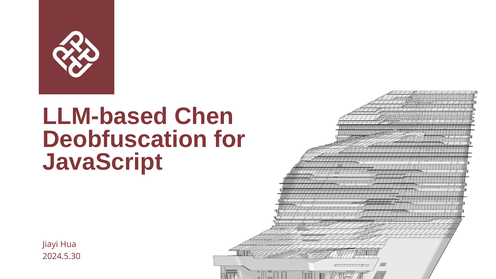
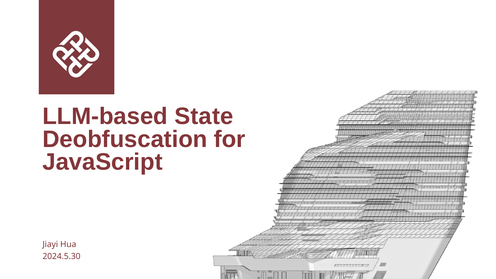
Chen: Chen -> State
